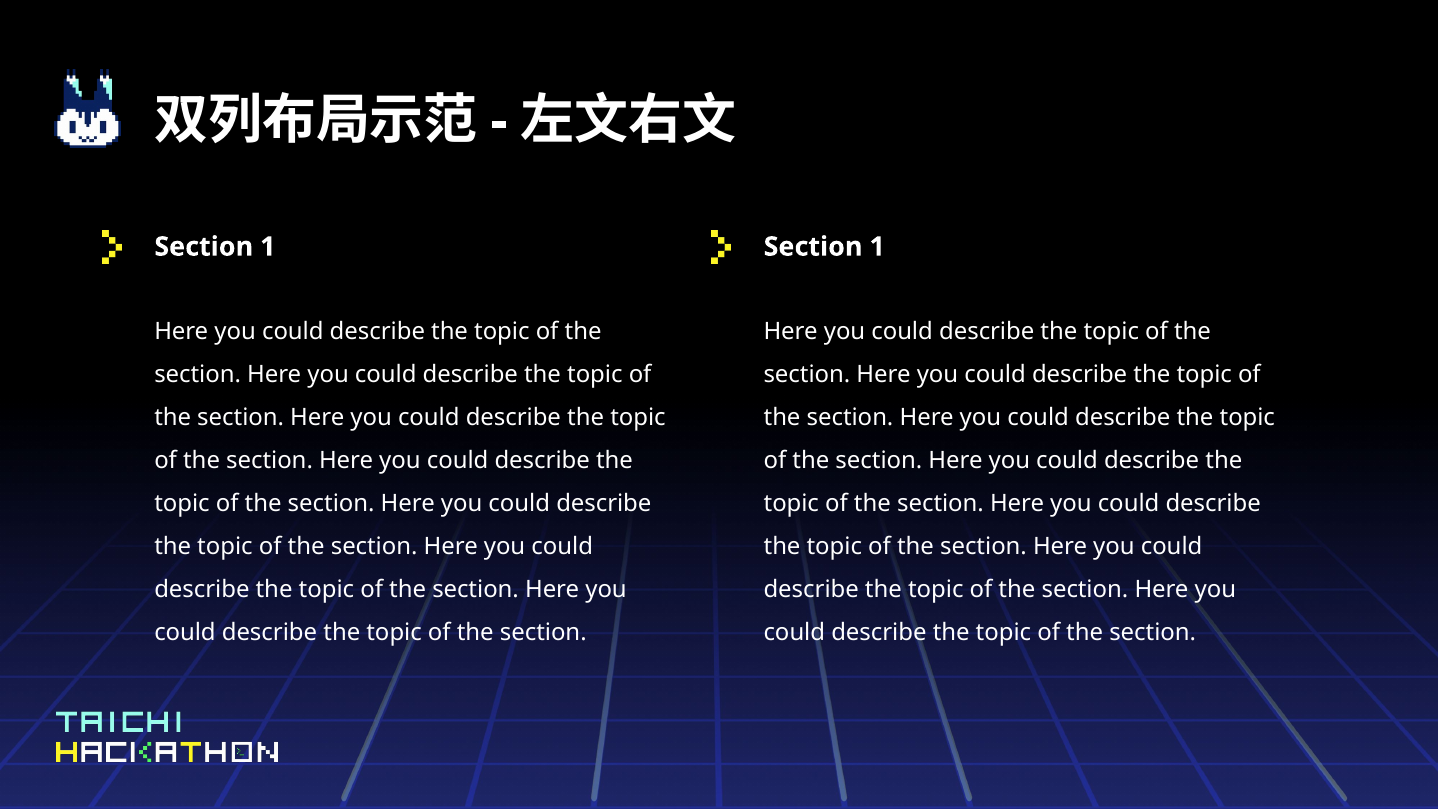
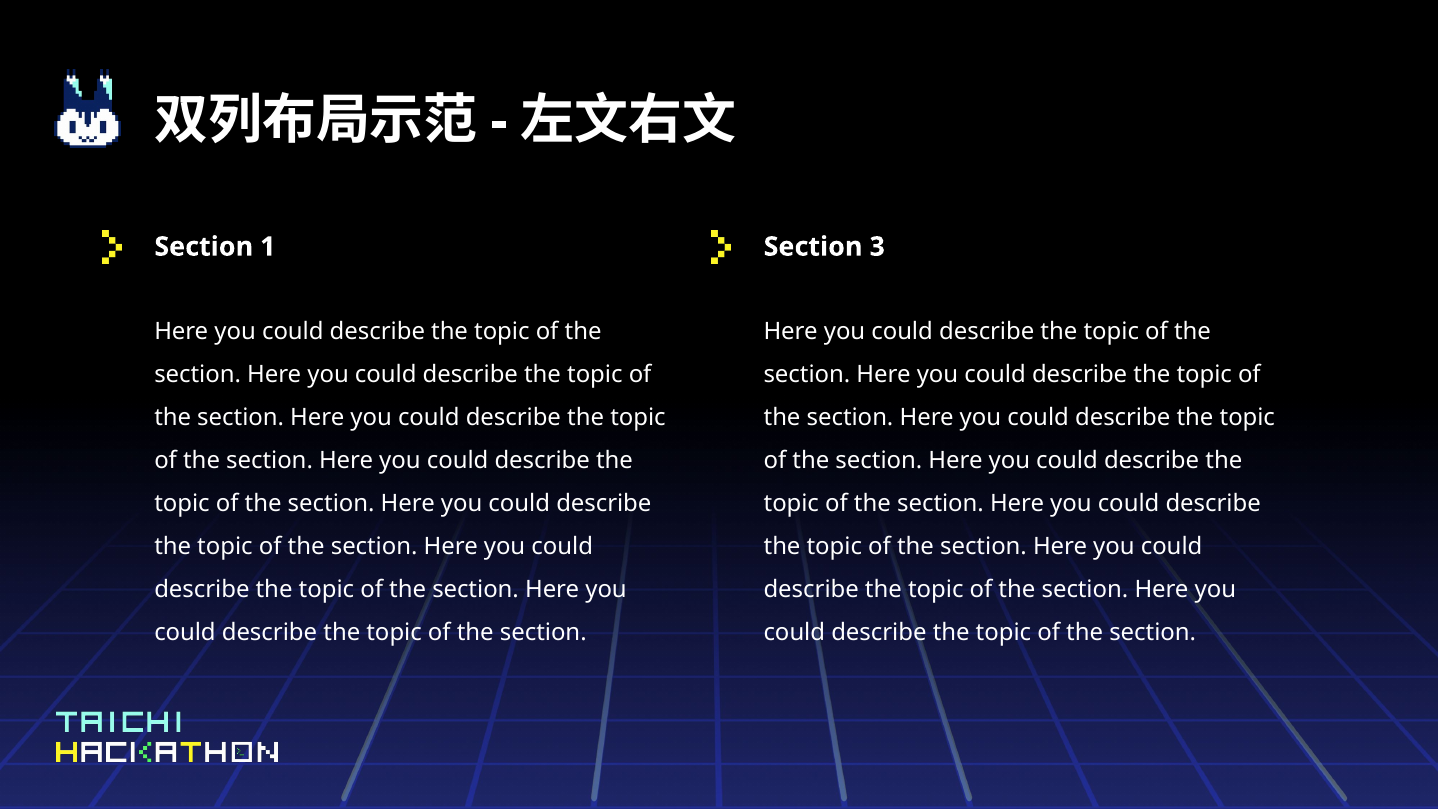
1 at (877, 247): 1 -> 3
